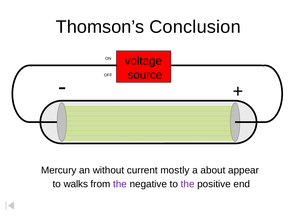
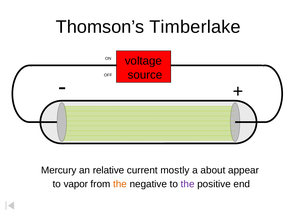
Conclusion: Conclusion -> Timberlake
without: without -> relative
walks: walks -> vapor
the at (120, 185) colour: purple -> orange
